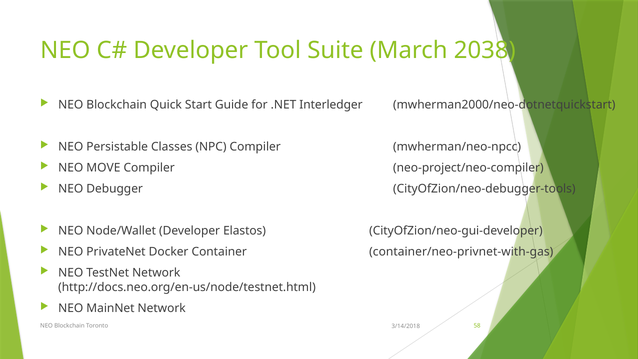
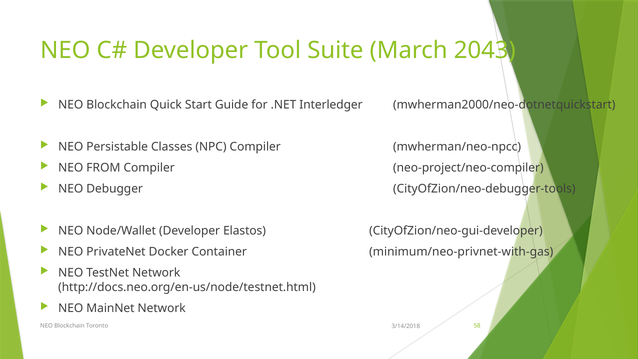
2038: 2038 -> 2043
MOVE: MOVE -> FROM
container/neo-privnet-with-gas: container/neo-privnet-with-gas -> minimum/neo-privnet-with-gas
